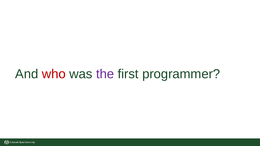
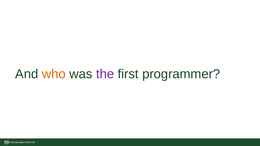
who colour: red -> orange
